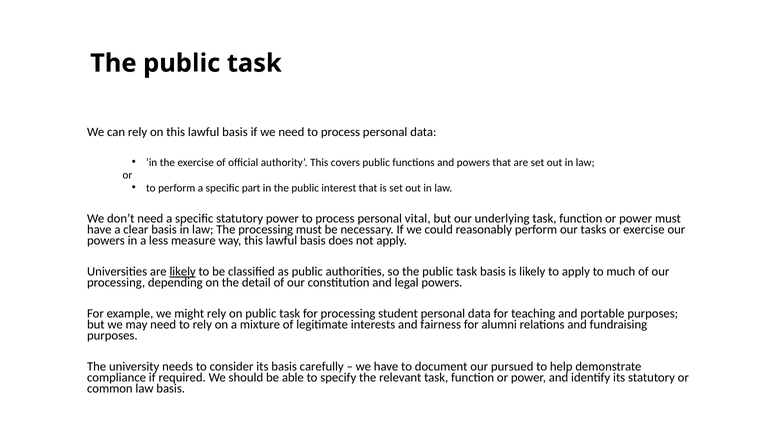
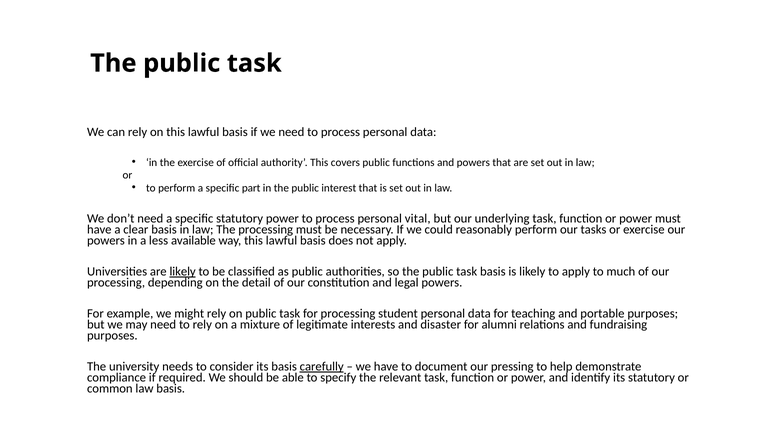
measure: measure -> available
fairness: fairness -> disaster
carefully underline: none -> present
pursued: pursued -> pressing
